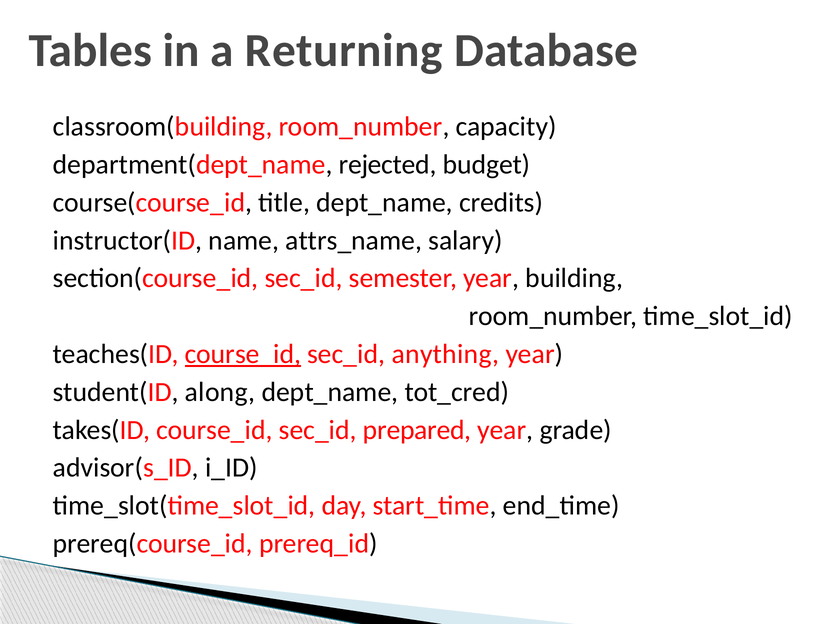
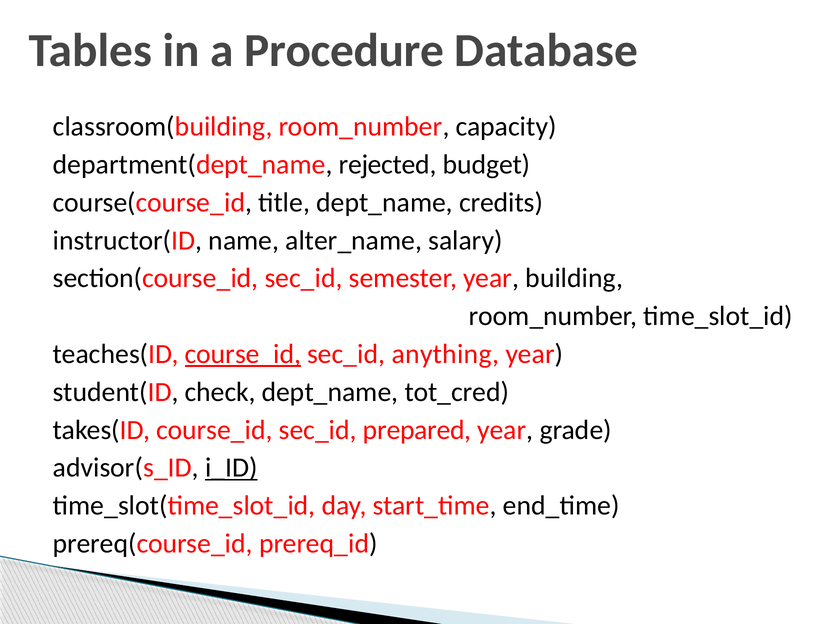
Returning: Returning -> Procedure
attrs_name: attrs_name -> alter_name
along: along -> check
i_ID underline: none -> present
